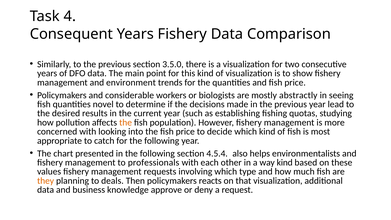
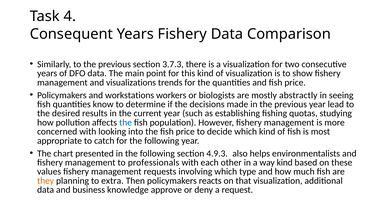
3.5.0: 3.5.0 -> 3.7.3
environment: environment -> visualizations
considerable: considerable -> workstations
novel: novel -> know
the at (126, 122) colour: orange -> blue
4.5.4: 4.5.4 -> 4.9.3
deals: deals -> extra
